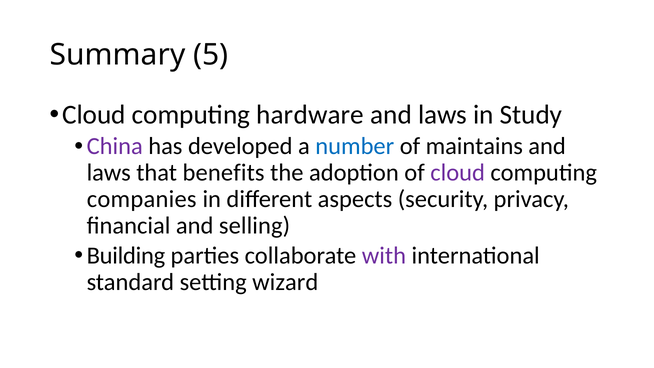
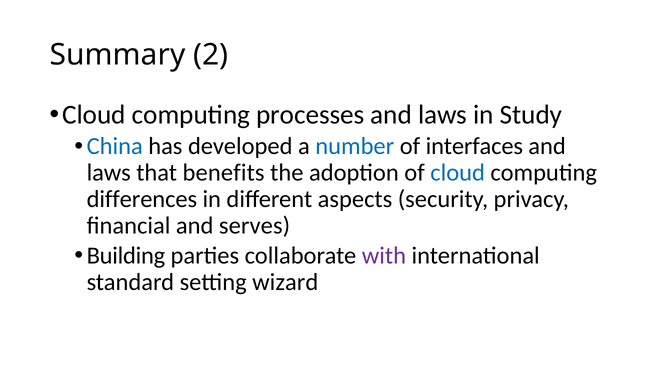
5: 5 -> 2
hardware: hardware -> processes
China colour: purple -> blue
maintains: maintains -> interfaces
cloud at (458, 173) colour: purple -> blue
companies: companies -> differences
selling: selling -> serves
